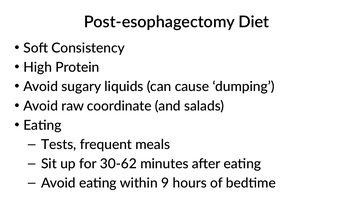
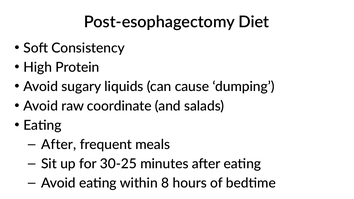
Tests at (59, 145): Tests -> After
30-62: 30-62 -> 30-25
9: 9 -> 8
